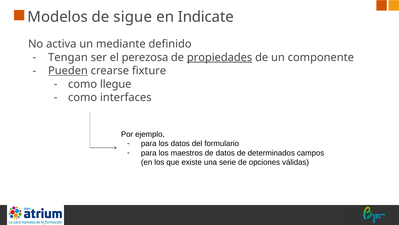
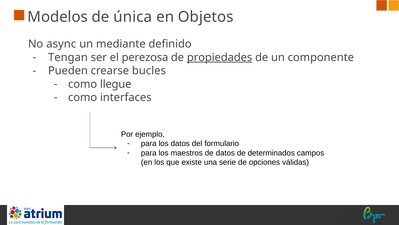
sigue: sigue -> única
Indicate: Indicate -> Objetos
activa: activa -> async
Pueden underline: present -> none
fixture: fixture -> bucles
